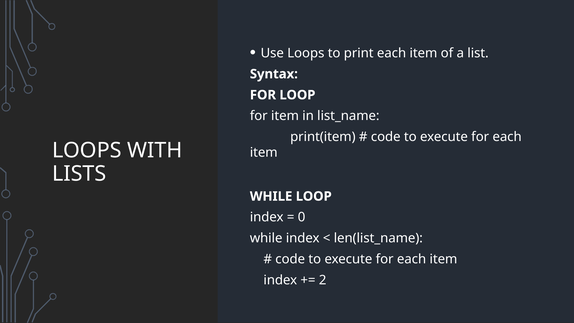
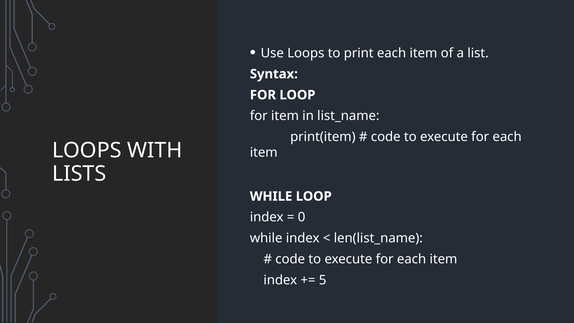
2: 2 -> 5
